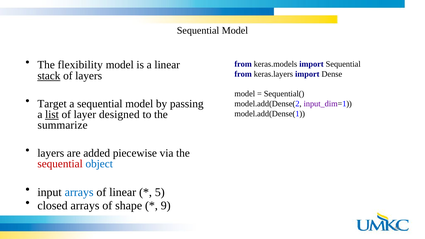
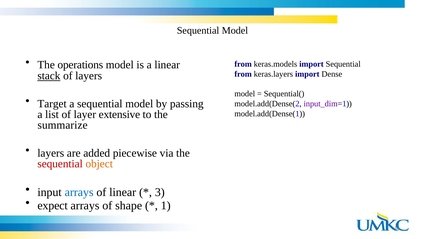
flexibility: flexibility -> operations
list underline: present -> none
designed: designed -> extensive
object colour: blue -> orange
5: 5 -> 3
closed: closed -> expect
9: 9 -> 1
